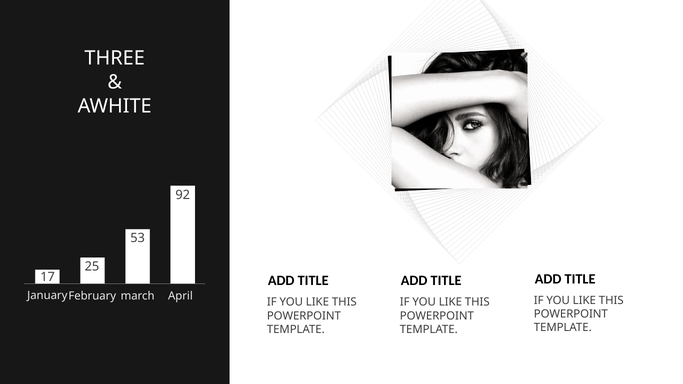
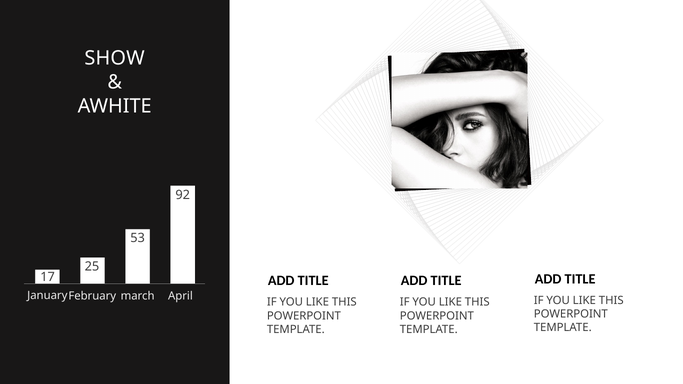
THREE: THREE -> SHOW
